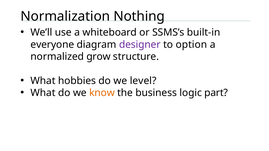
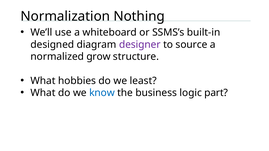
everyone: everyone -> designed
option: option -> source
level: level -> least
know colour: orange -> blue
